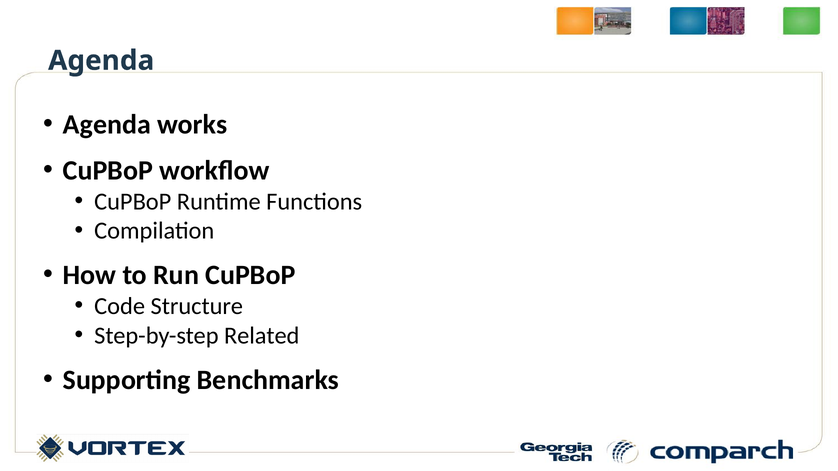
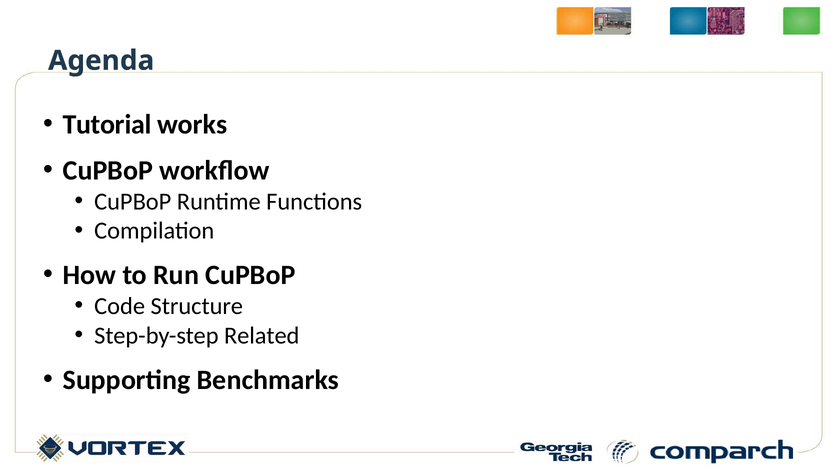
Agenda at (107, 124): Agenda -> Tutorial
